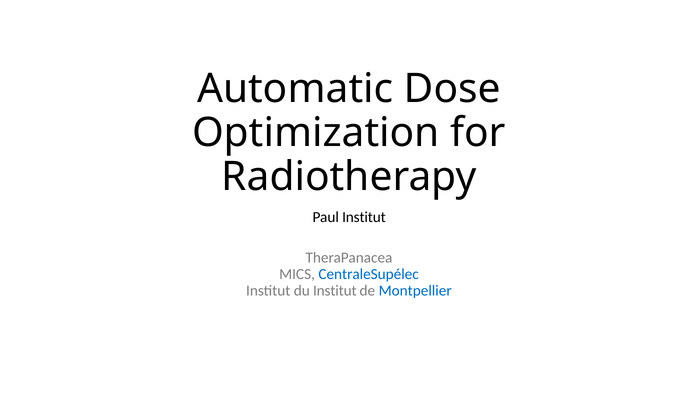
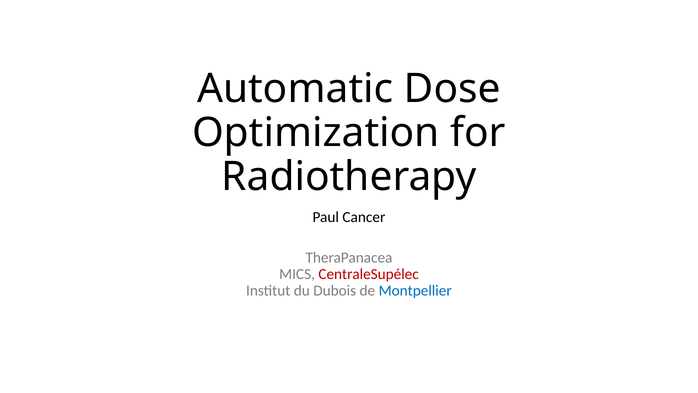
Paul Institut: Institut -> Cancer
CentraleSupélec colour: blue -> red
du Institut: Institut -> Dubois
